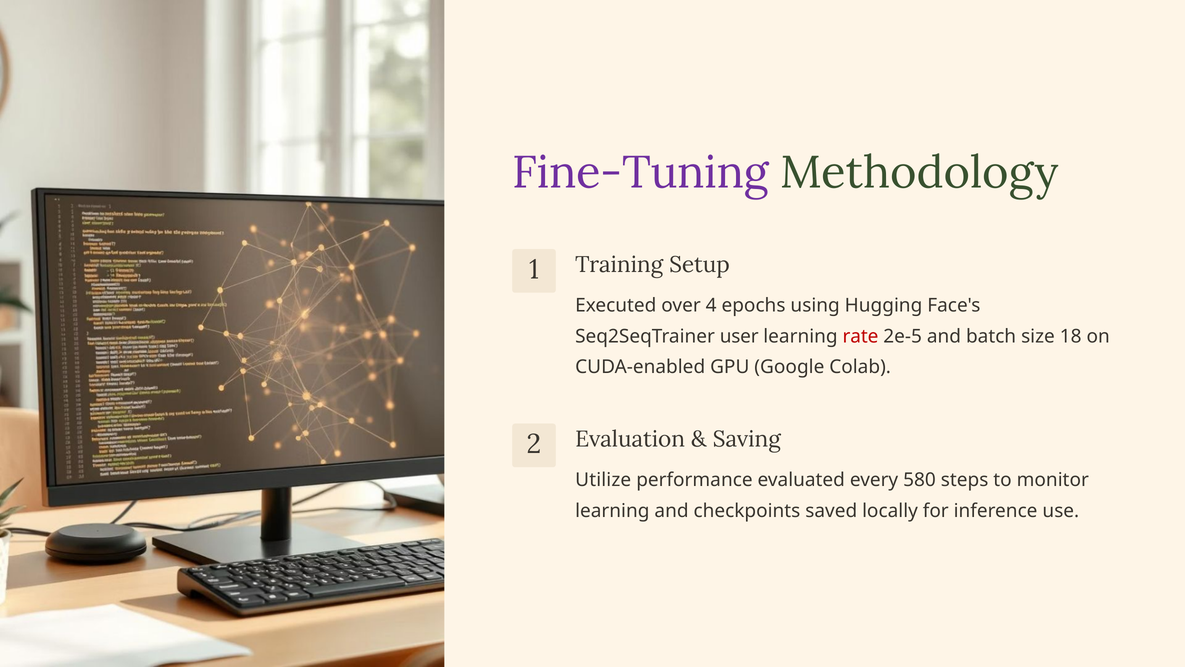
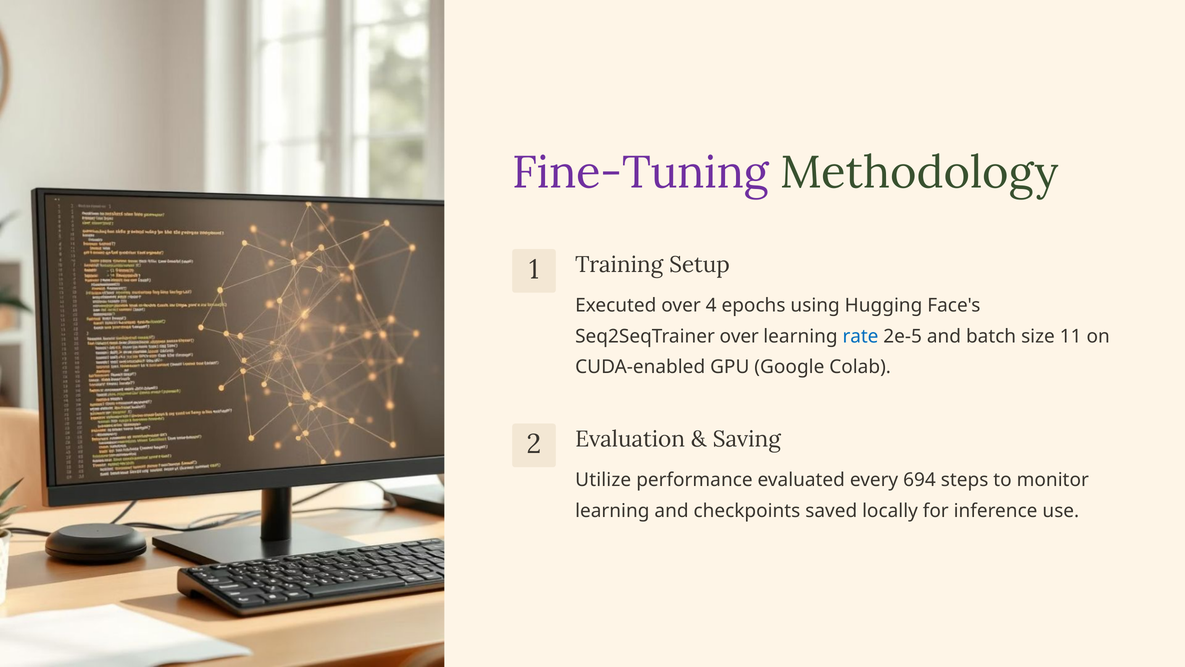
Seq2SeqTrainer user: user -> over
rate colour: red -> blue
18: 18 -> 11
580: 580 -> 694
